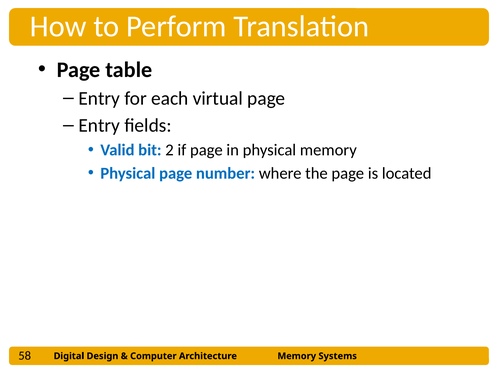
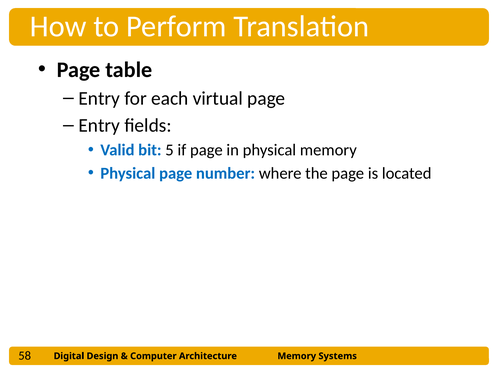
2: 2 -> 5
